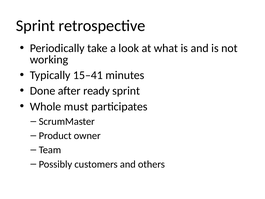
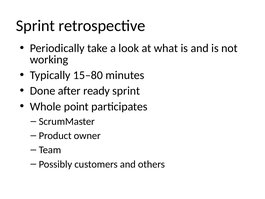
15–41: 15–41 -> 15–80
must: must -> point
